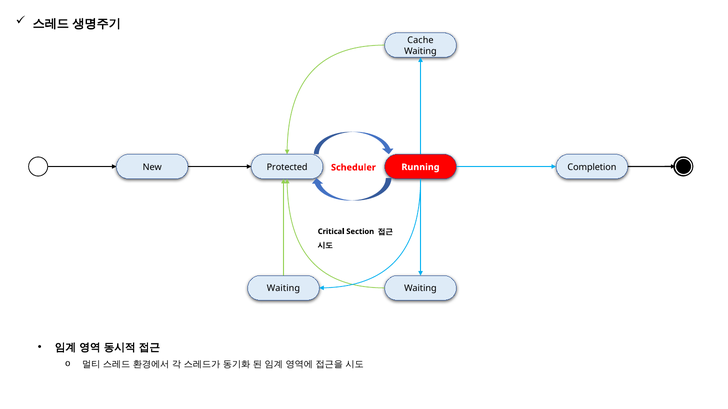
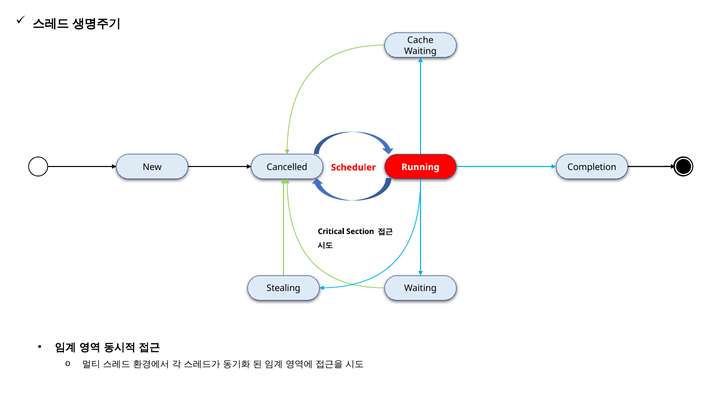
Protected: Protected -> Cancelled
Waiting at (283, 289): Waiting -> Stealing
